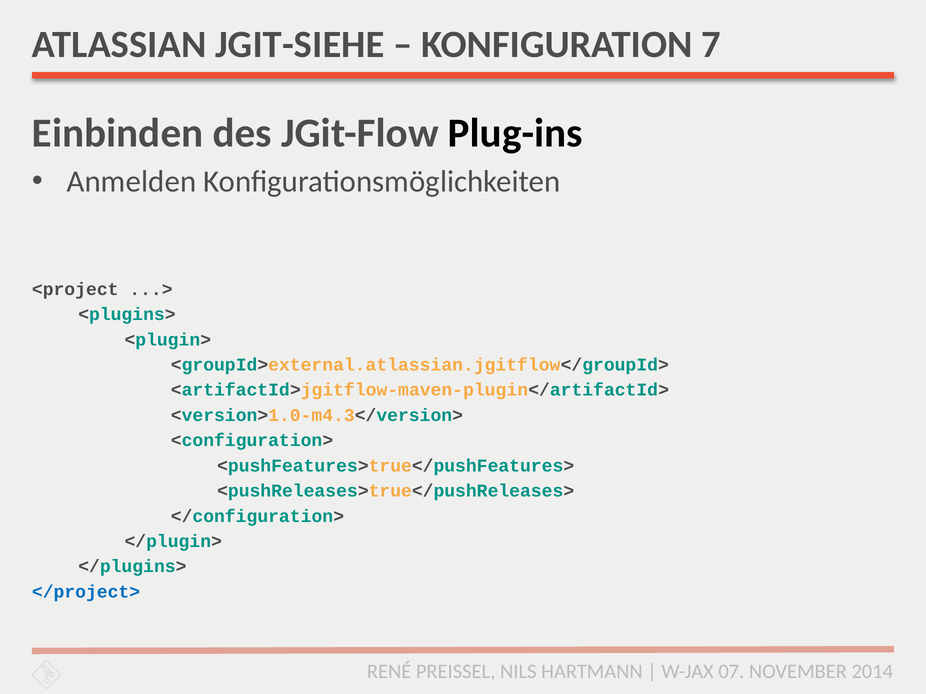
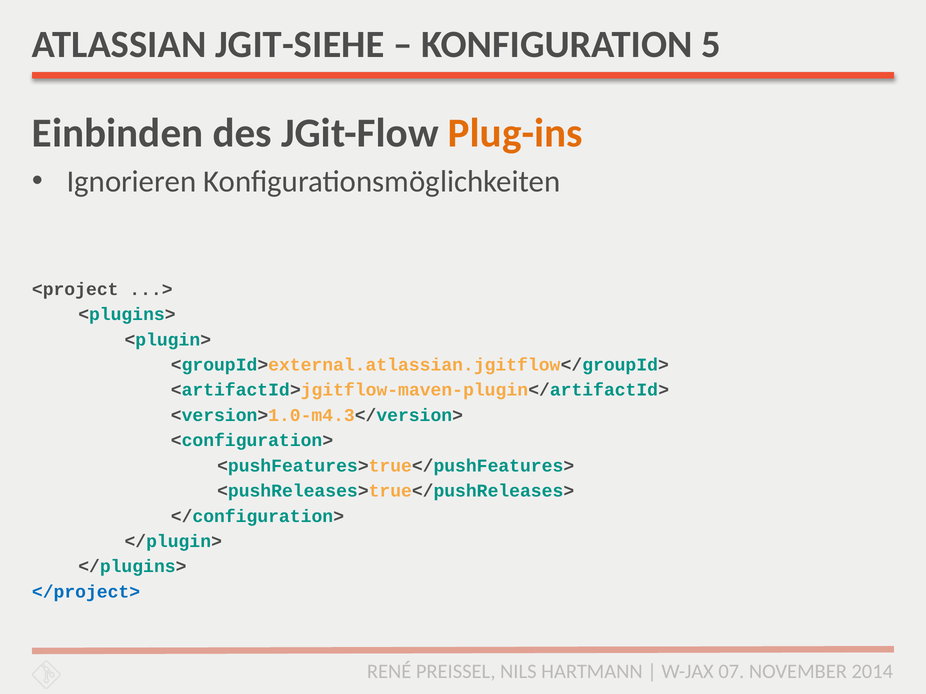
7: 7 -> 5
Plug-ins colour: black -> orange
Anmelden: Anmelden -> Ignorieren
